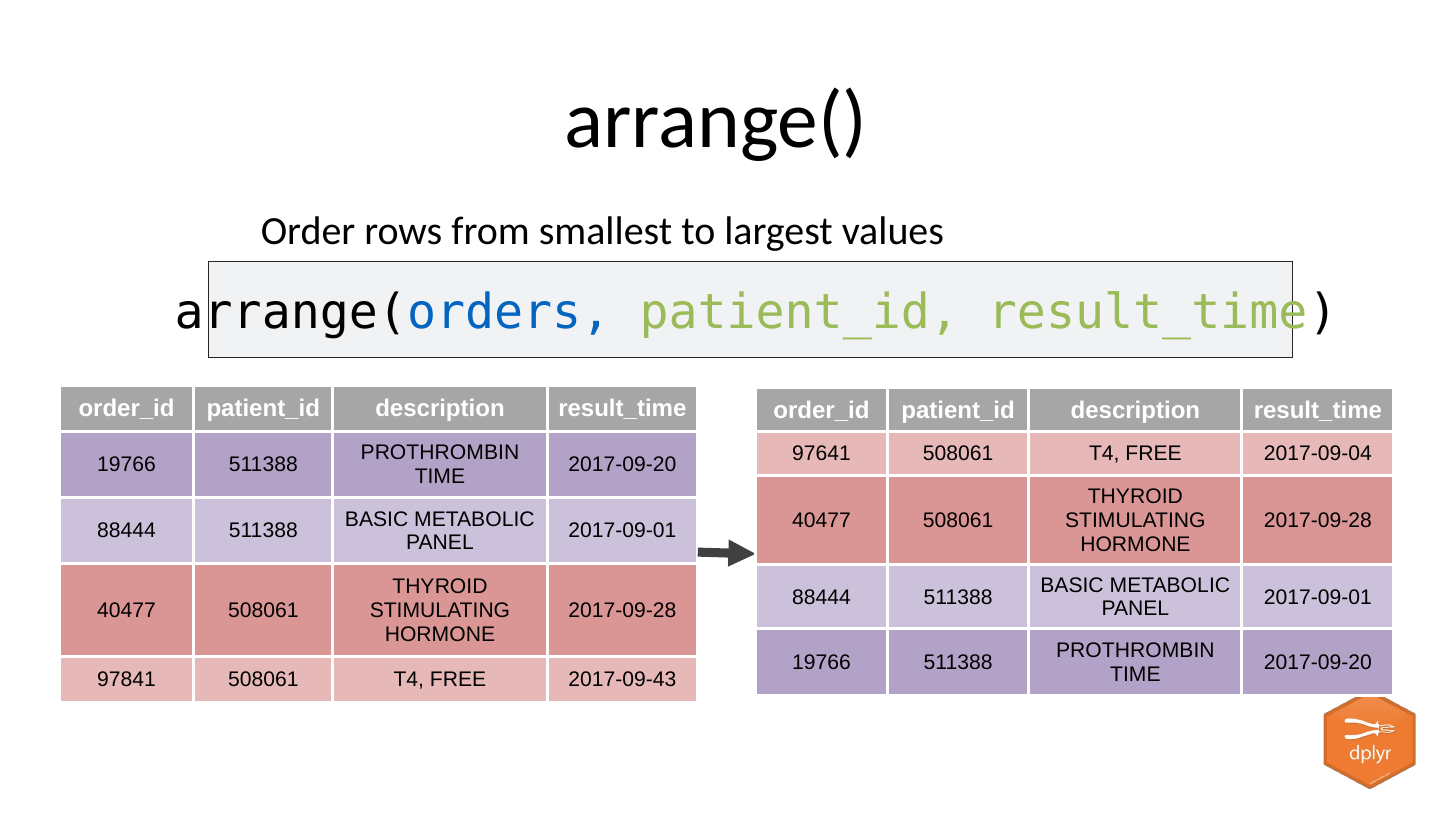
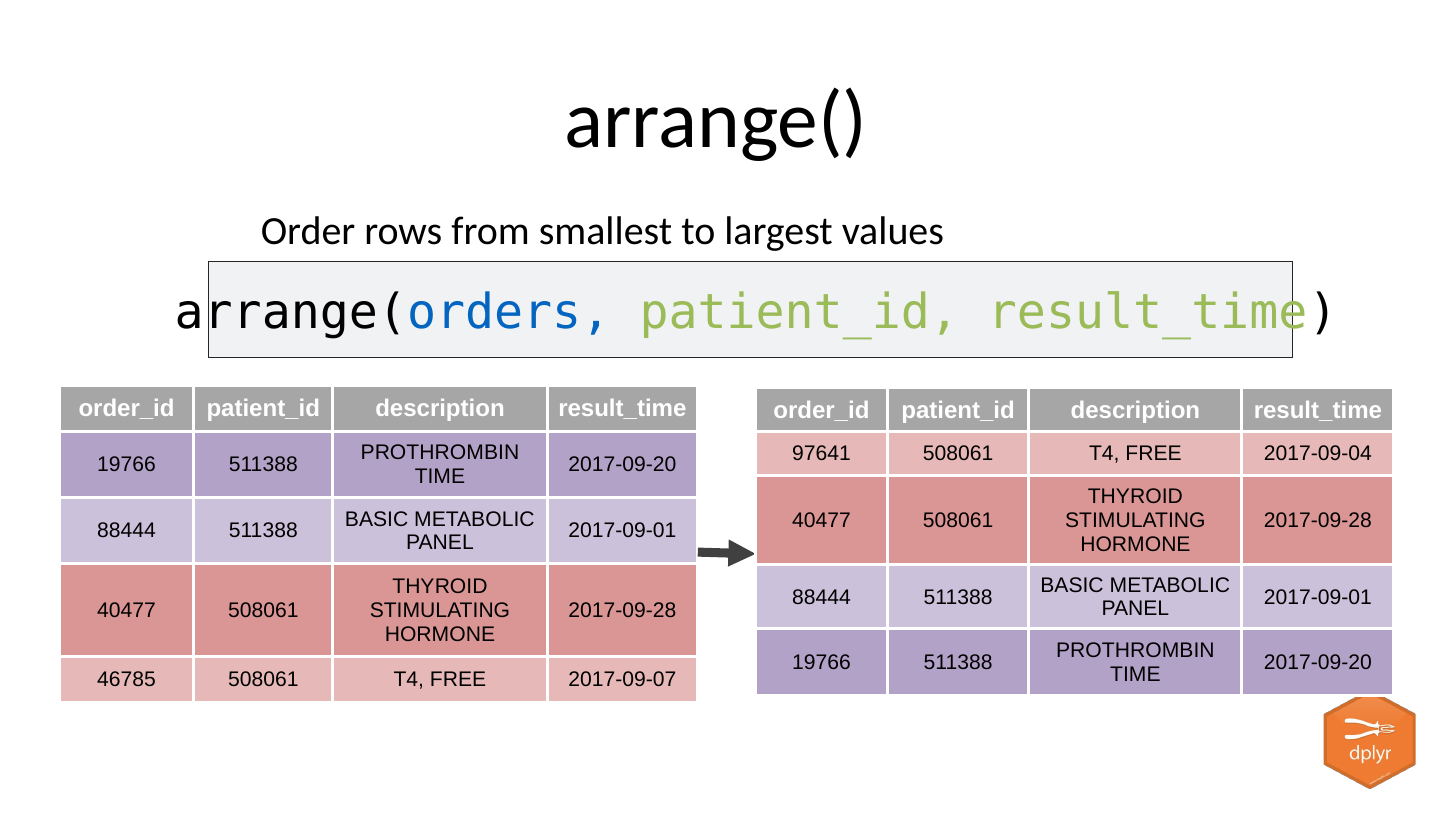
97841: 97841 -> 46785
2017-09-43: 2017-09-43 -> 2017-09-07
